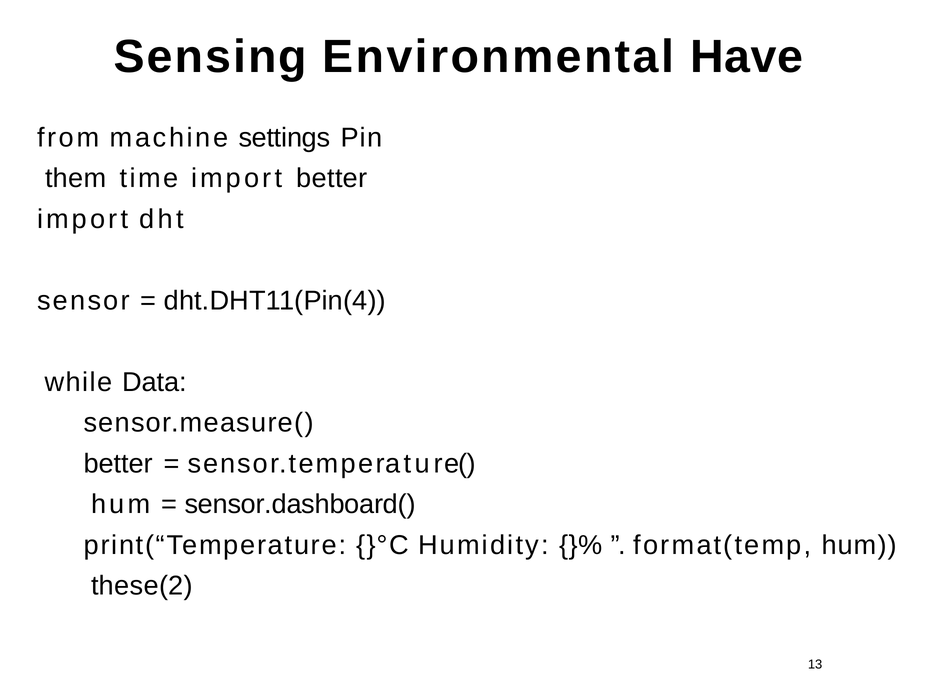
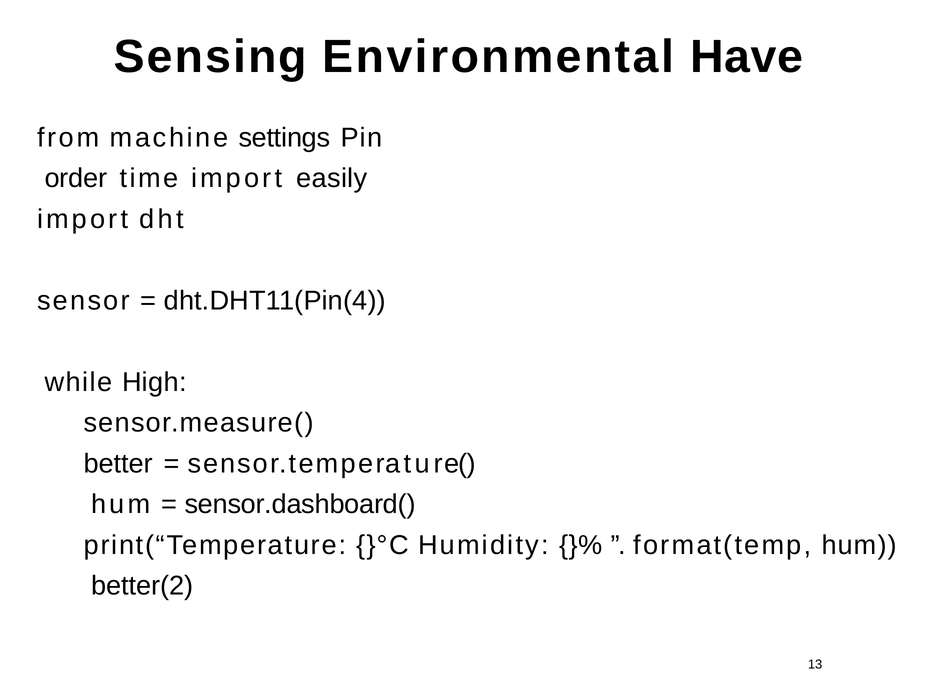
them: them -> order
import better: better -> easily
Data: Data -> High
these(2: these(2 -> better(2
